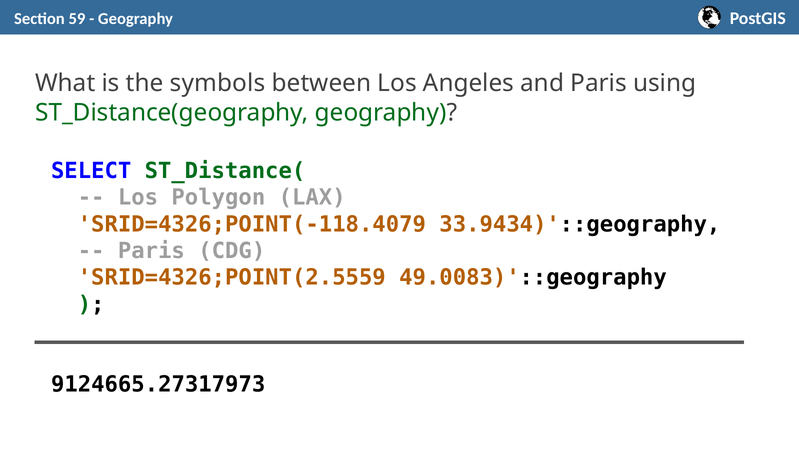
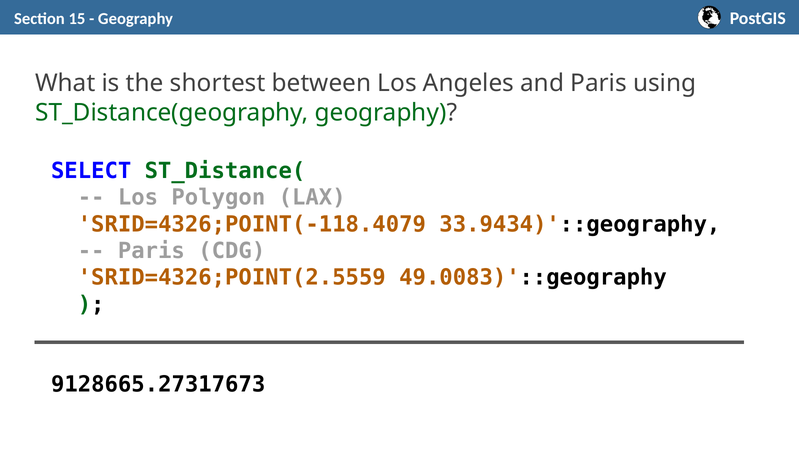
59: 59 -> 15
symbols: symbols -> shortest
9124665.27317973: 9124665.27317973 -> 9128665.27317673
